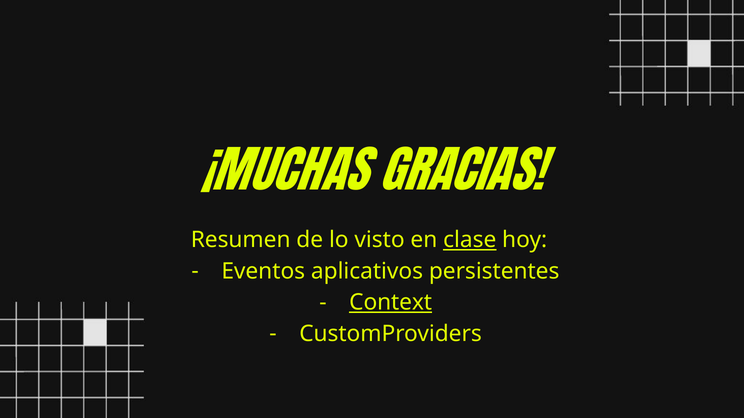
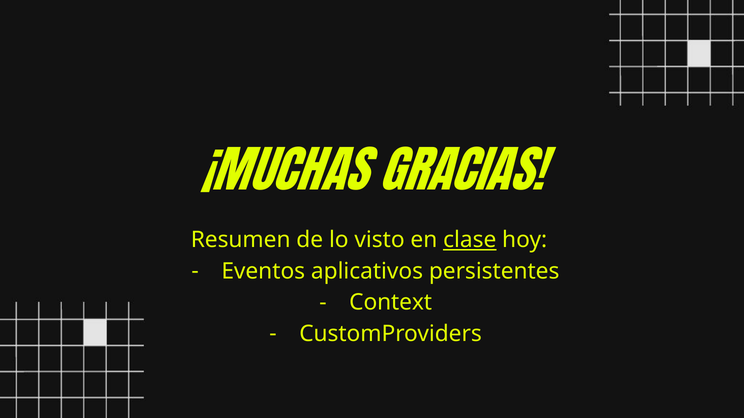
Context underline: present -> none
